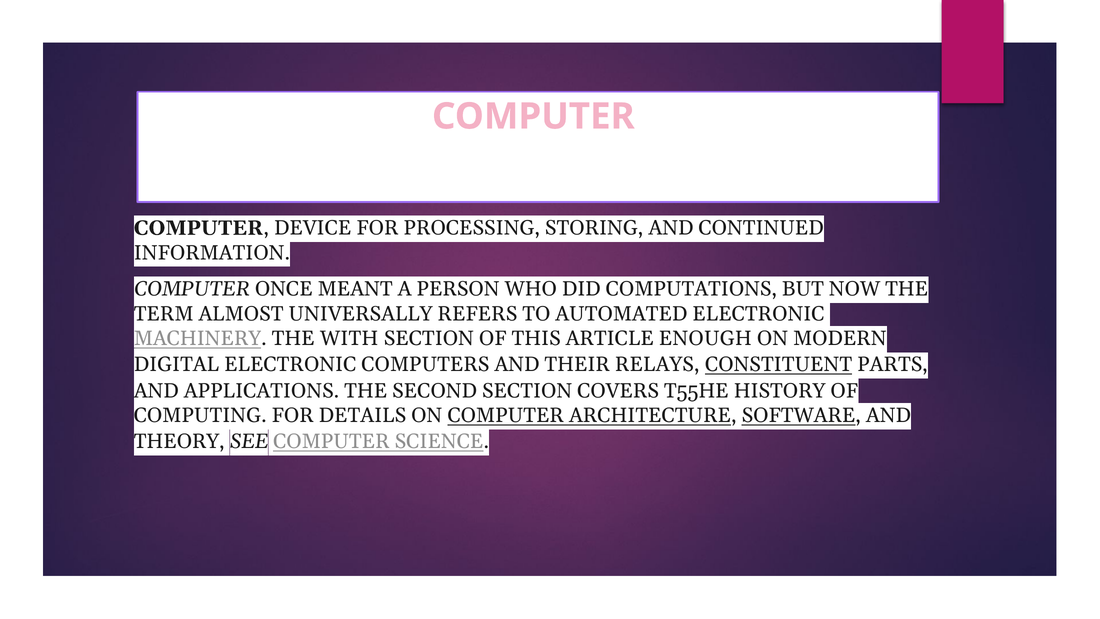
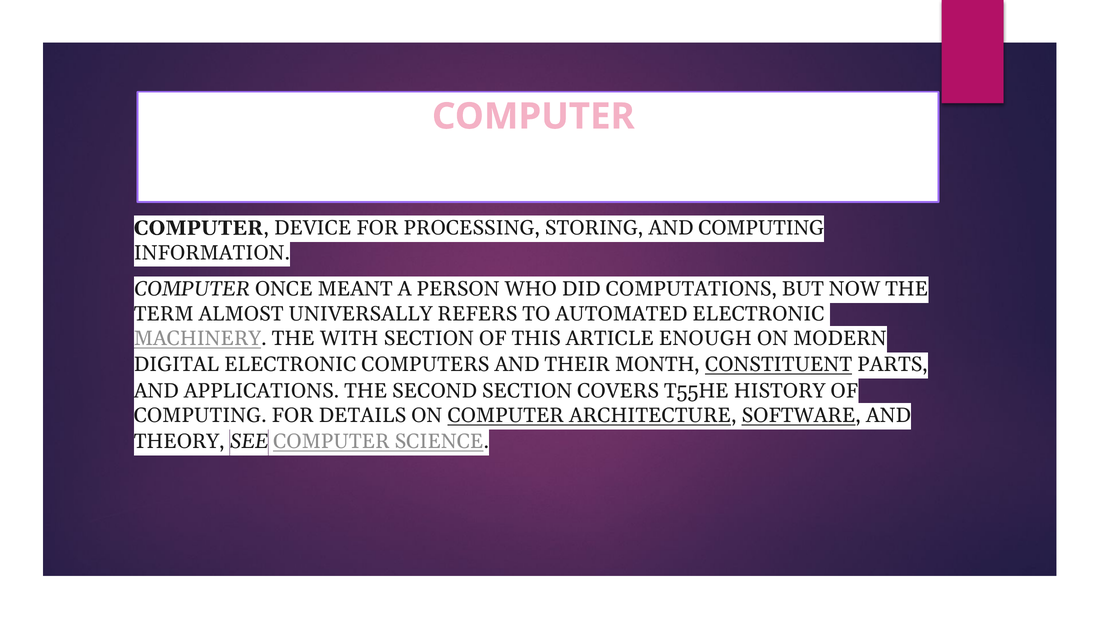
AND CONTINUED: CONTINUED -> COMPUTING
RELAYS: RELAYS -> MONTH
